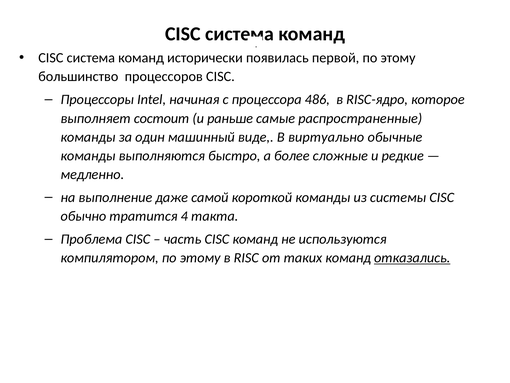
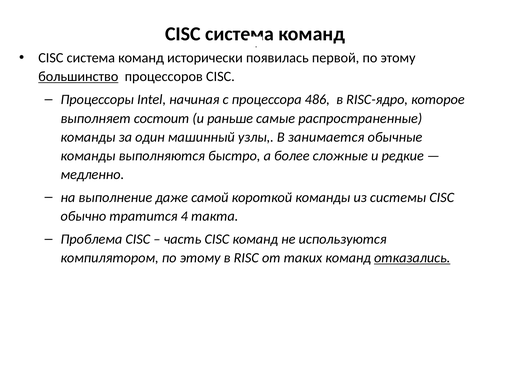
большинство underline: none -> present
виде: виде -> узлы
виртуально: виртуально -> занимается
